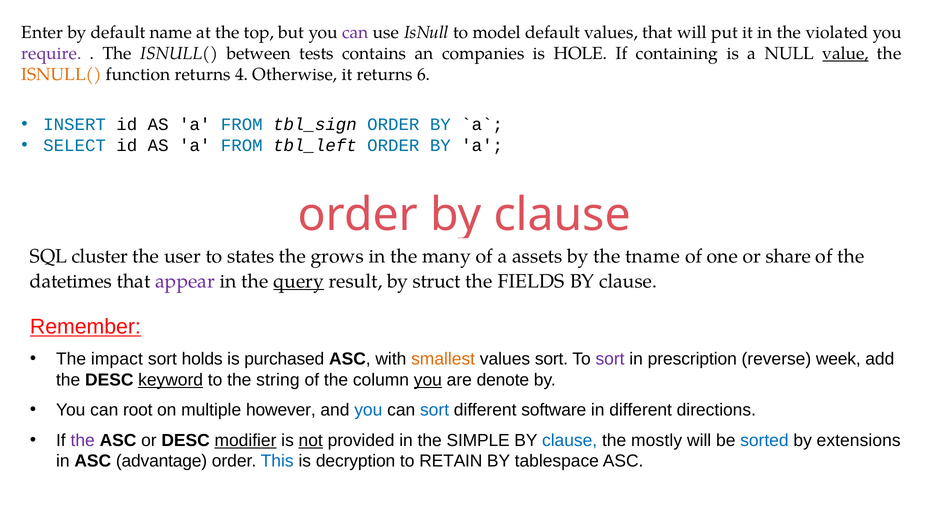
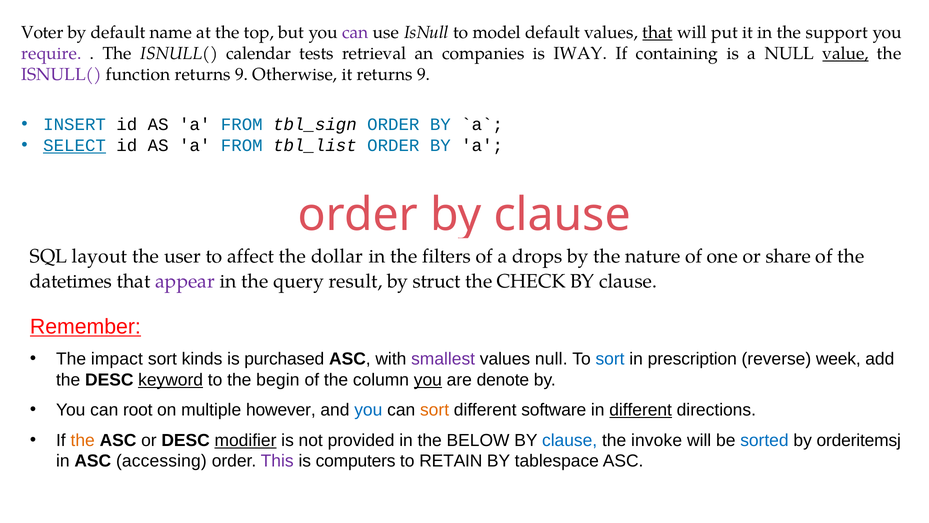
Enter: Enter -> Voter
that at (657, 33) underline: none -> present
violated: violated -> support
between: between -> calendar
contains: contains -> retrieval
HOLE: HOLE -> IWAY
ISNULL( at (61, 74) colour: orange -> purple
function returns 4: 4 -> 9
it returns 6: 6 -> 9
SELECT underline: none -> present
tbl_left: tbl_left -> tbl_list
cluster: cluster -> layout
states: states -> affect
grows: grows -> dollar
many: many -> filters
assets: assets -> drops
tname: tname -> nature
query underline: present -> none
FIELDS: FIELDS -> CHECK
holds: holds -> kinds
smallest colour: orange -> purple
values sort: sort -> null
sort at (610, 359) colour: purple -> blue
string: string -> begin
sort at (435, 410) colour: blue -> orange
different at (641, 410) underline: none -> present
the at (83, 440) colour: purple -> orange
not underline: present -> none
SIMPLE: SIMPLE -> BELOW
mostly: mostly -> invoke
extensions: extensions -> orderitemsj
advantage: advantage -> accessing
This colour: blue -> purple
decryption: decryption -> computers
